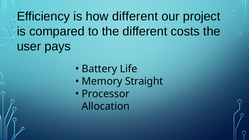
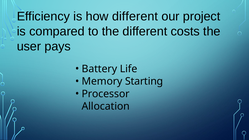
Straight: Straight -> Starting
